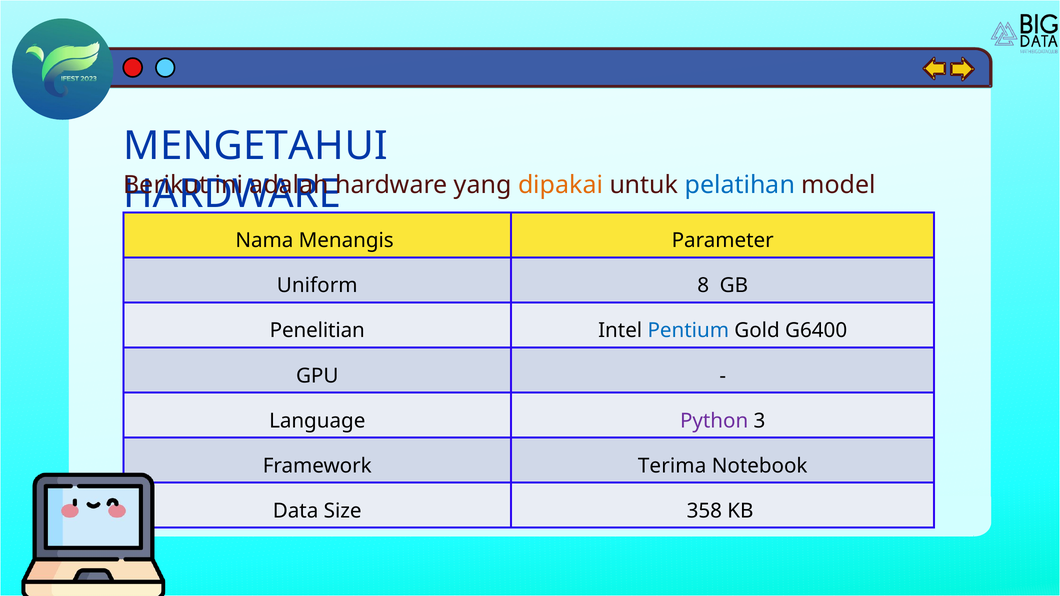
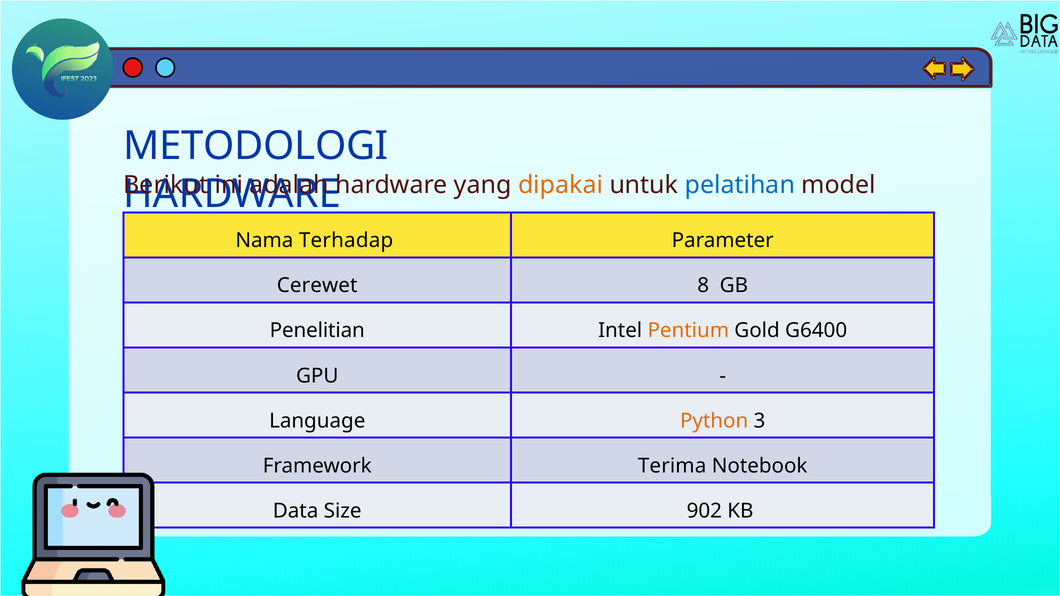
MENGETAHUI: MENGETAHUI -> METODOLOGI
Menangis: Menangis -> Terhadap
Uniform: Uniform -> Cerewet
Pentium colour: blue -> orange
Python colour: purple -> orange
358: 358 -> 902
